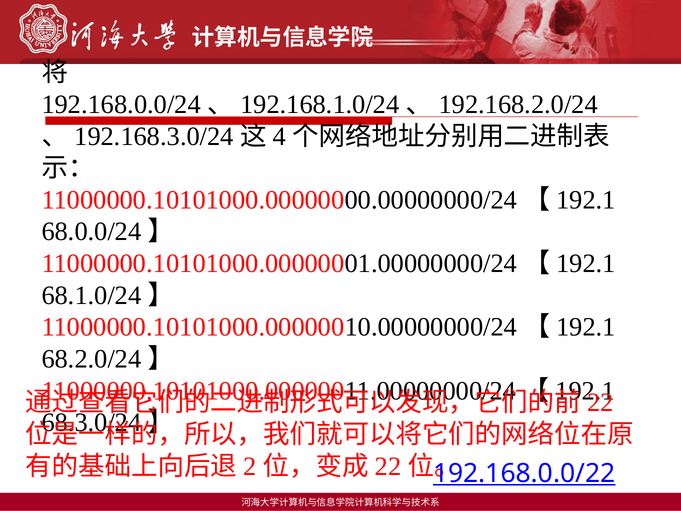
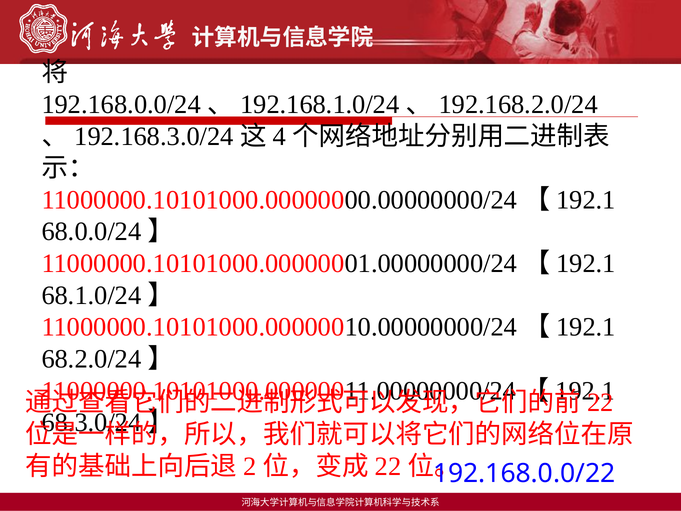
192.168.0.0/22 underline: present -> none
